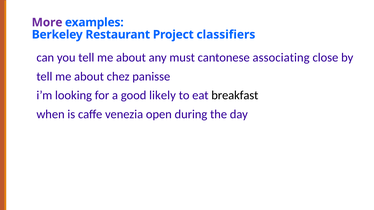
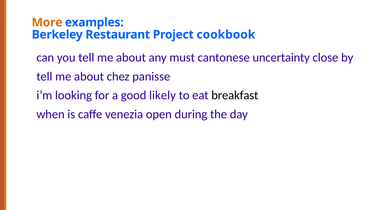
More colour: purple -> orange
classifiers: classifiers -> cookbook
associating: associating -> uncertainty
